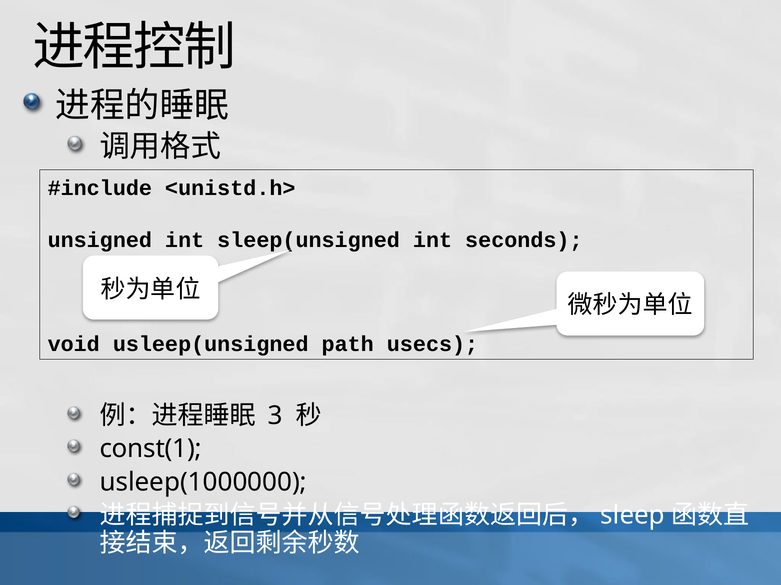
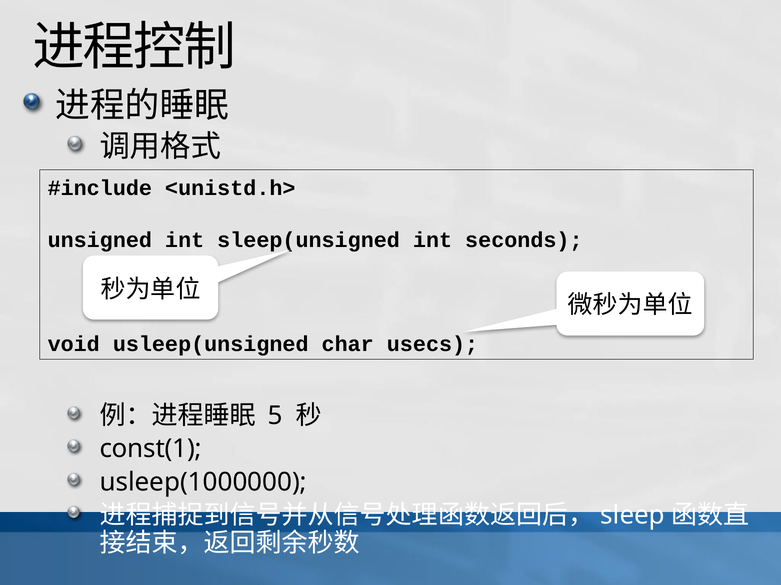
path: path -> char
3: 3 -> 5
